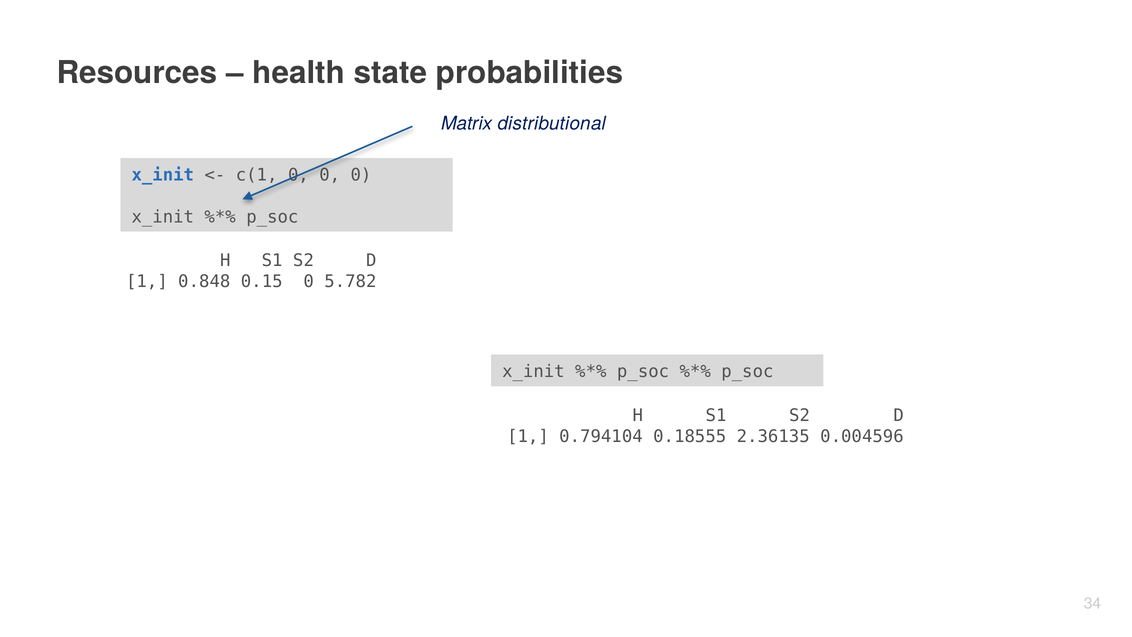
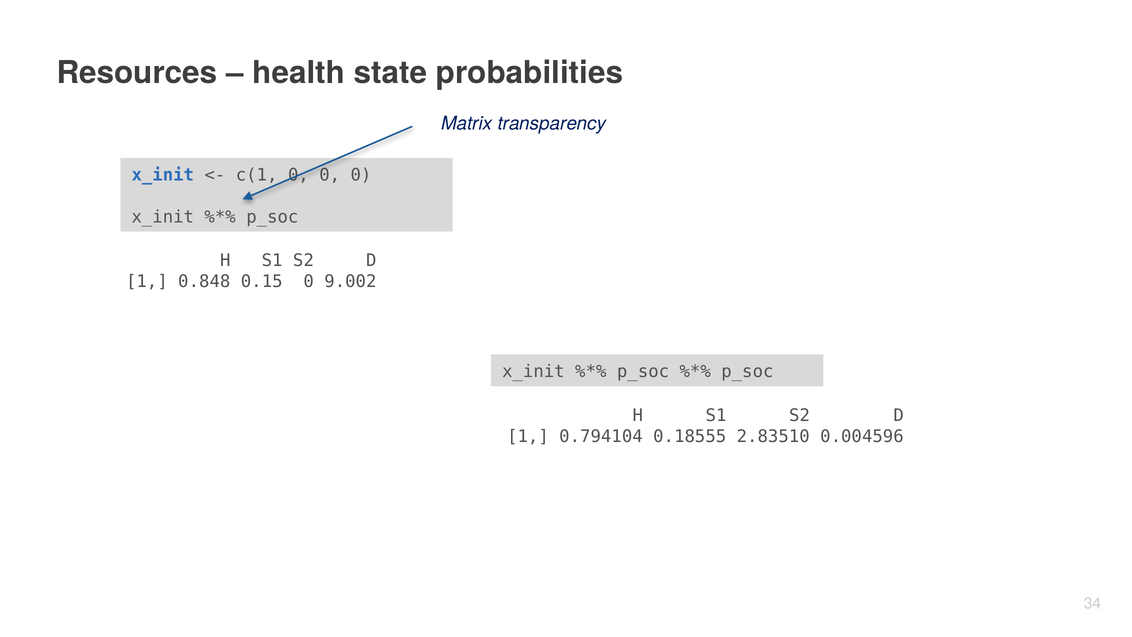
distributional: distributional -> transparency
5.782: 5.782 -> 9.002
2.36135: 2.36135 -> 2.83510
